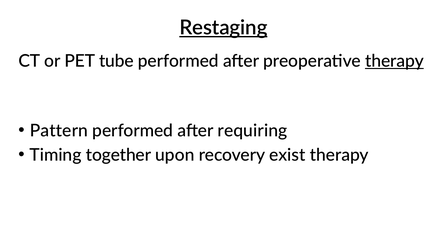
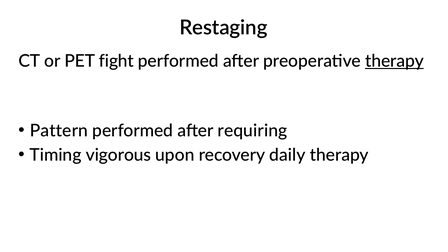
Restaging underline: present -> none
tube: tube -> fight
together: together -> vigorous
exist: exist -> daily
